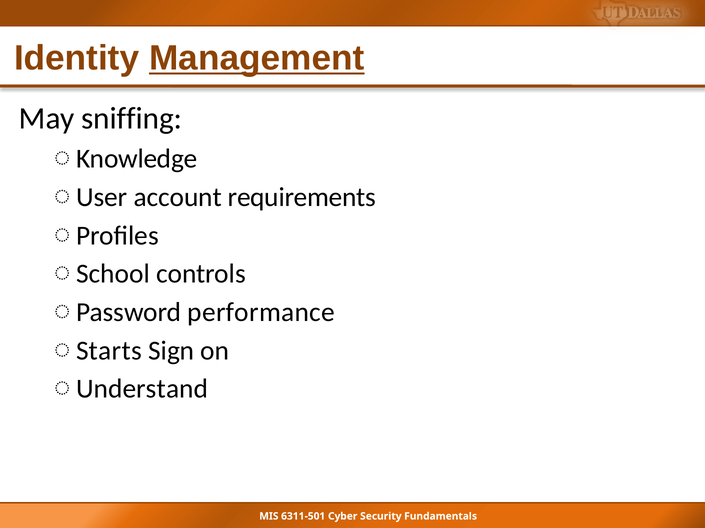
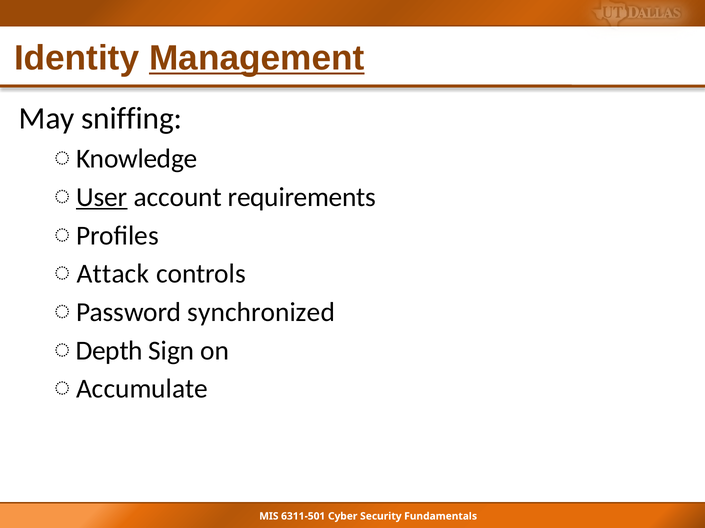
User underline: none -> present
School: School -> Attack
performance: performance -> synchronized
Starts: Starts -> Depth
Understand: Understand -> Accumulate
